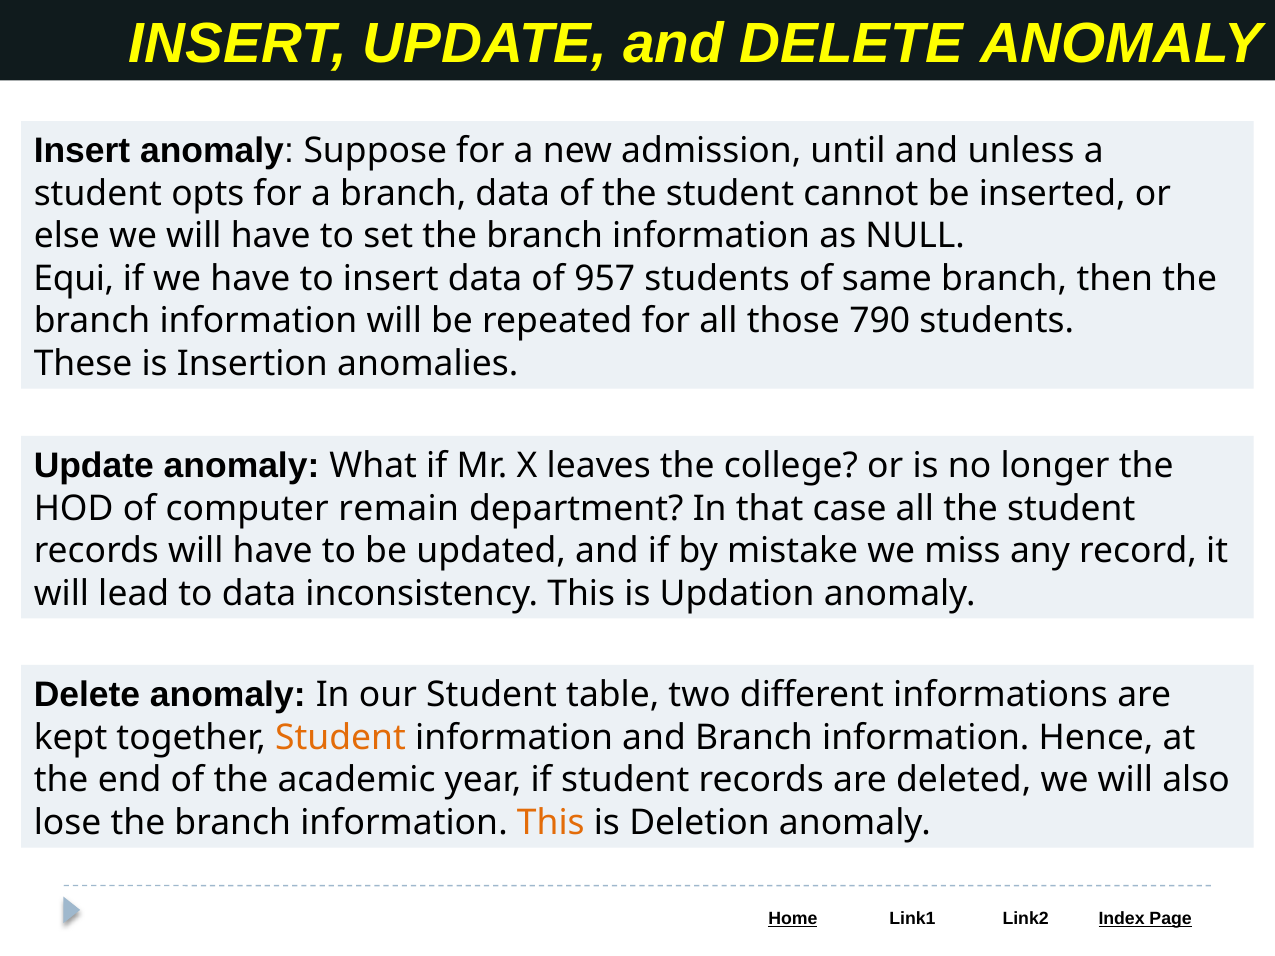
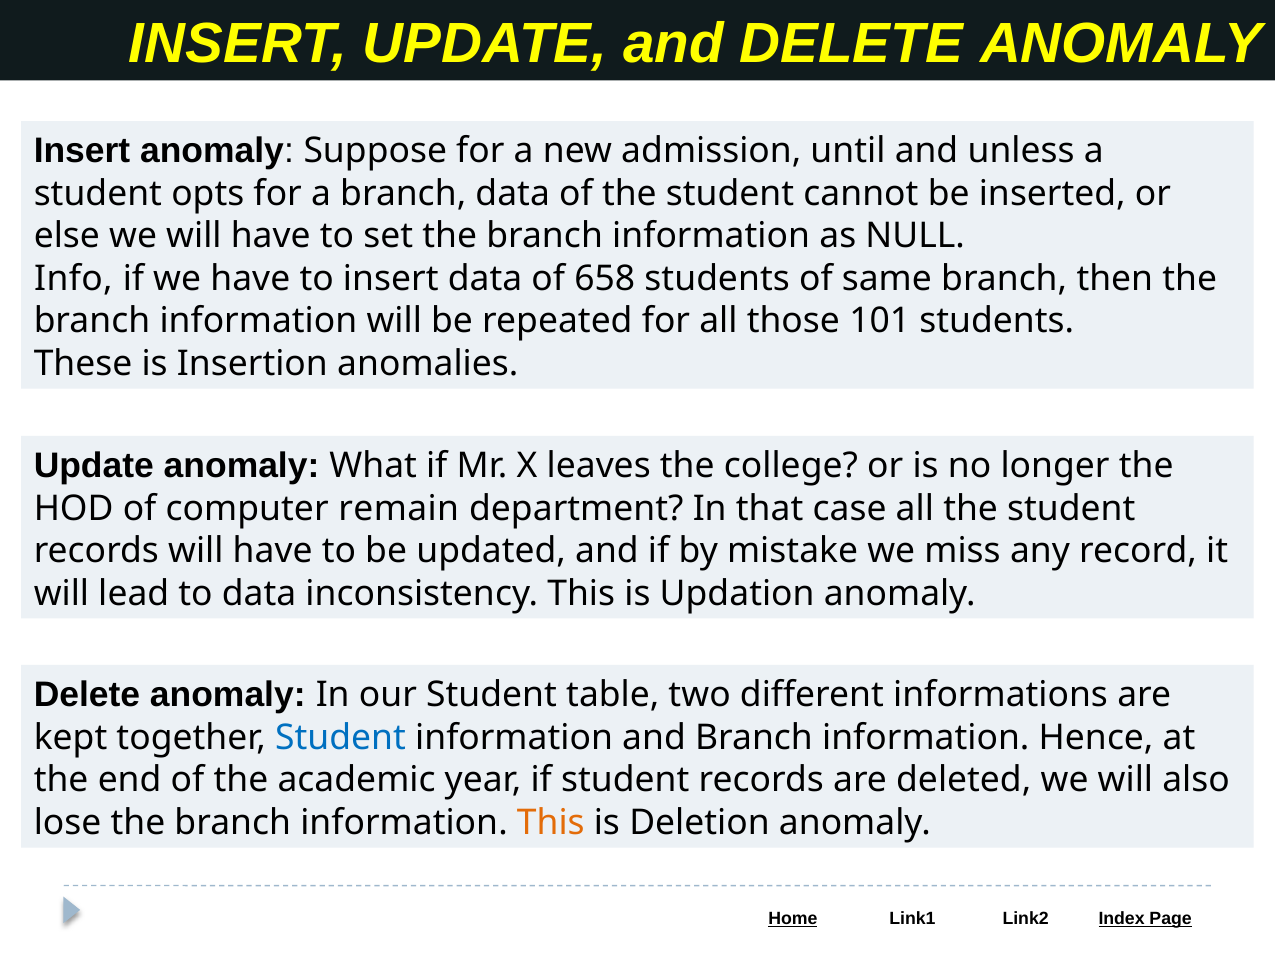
Equi: Equi -> Info
957: 957 -> 658
790: 790 -> 101
Student at (341, 738) colour: orange -> blue
